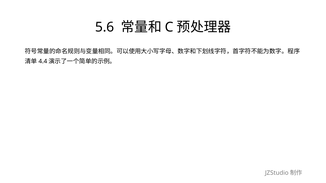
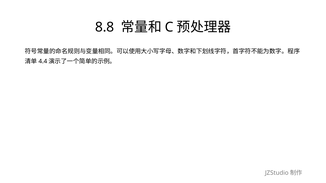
5.6: 5.6 -> 8.8
